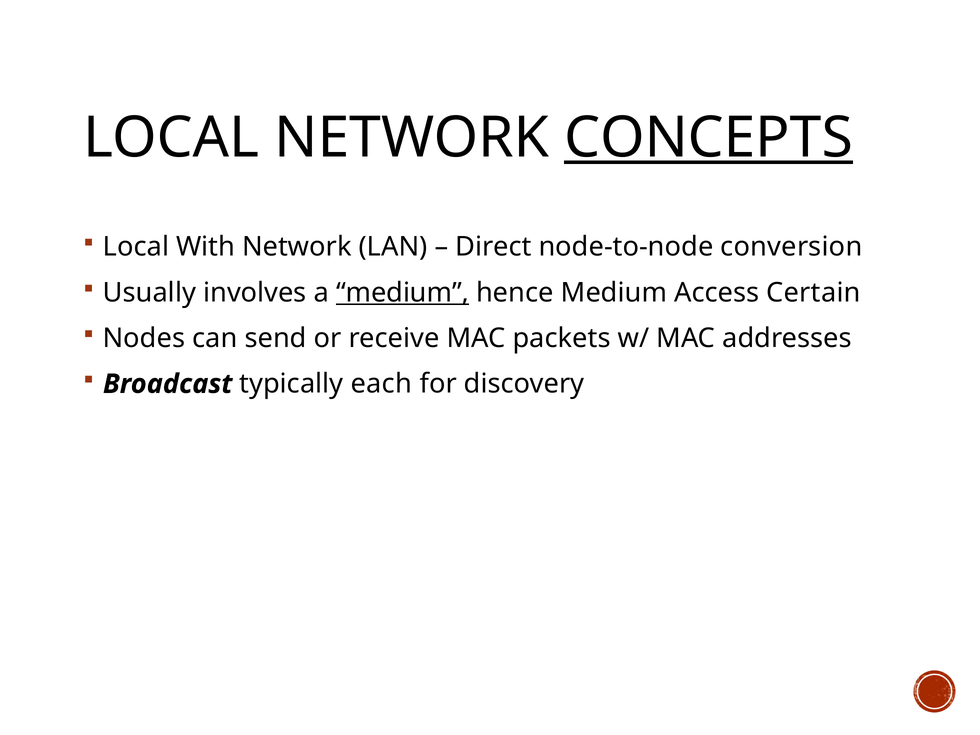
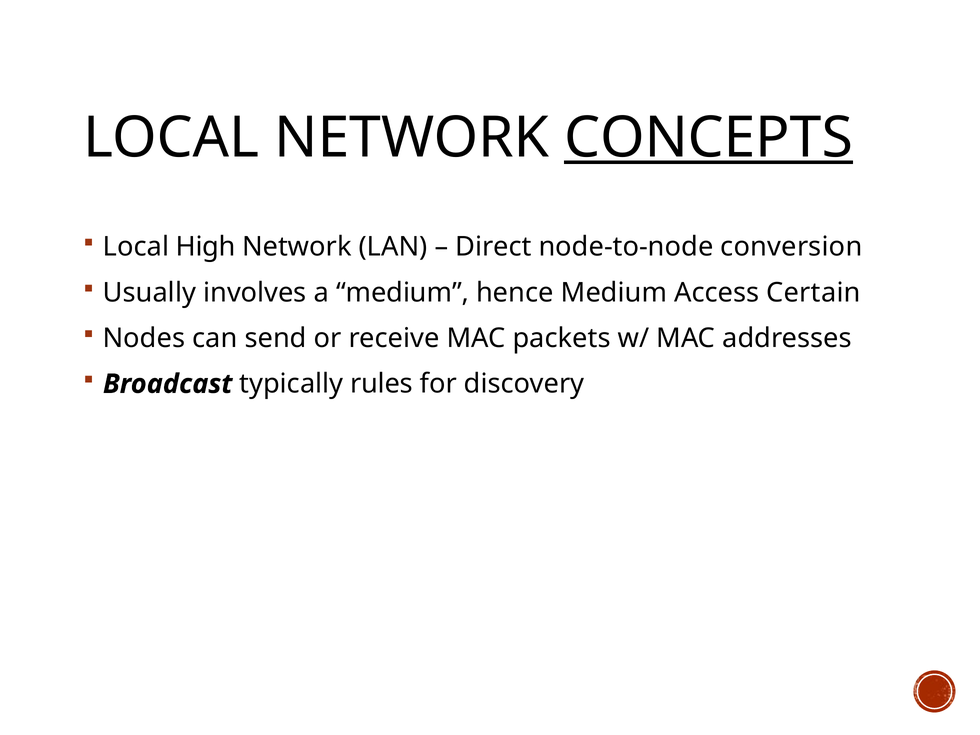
With: With -> High
medium at (403, 293) underline: present -> none
each: each -> rules
